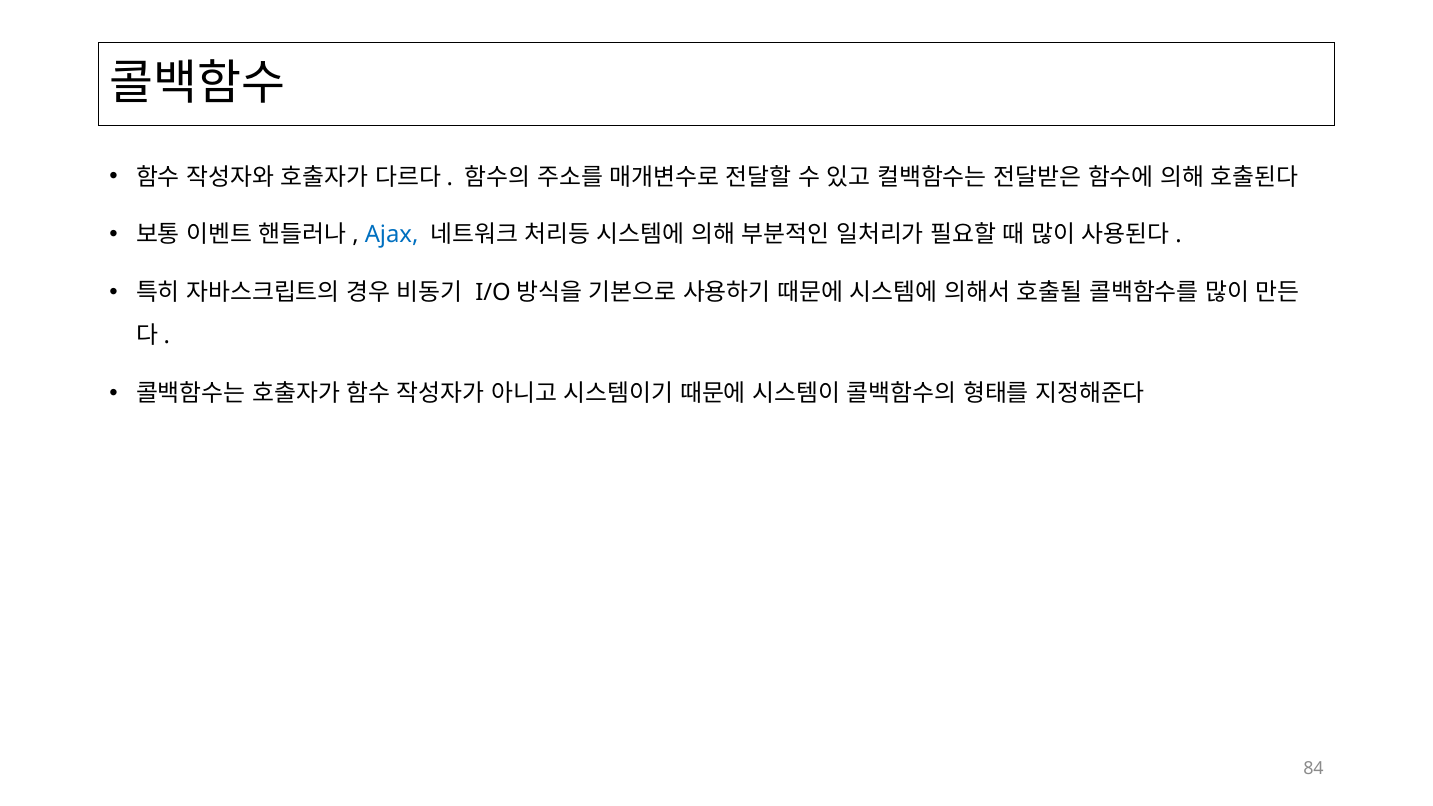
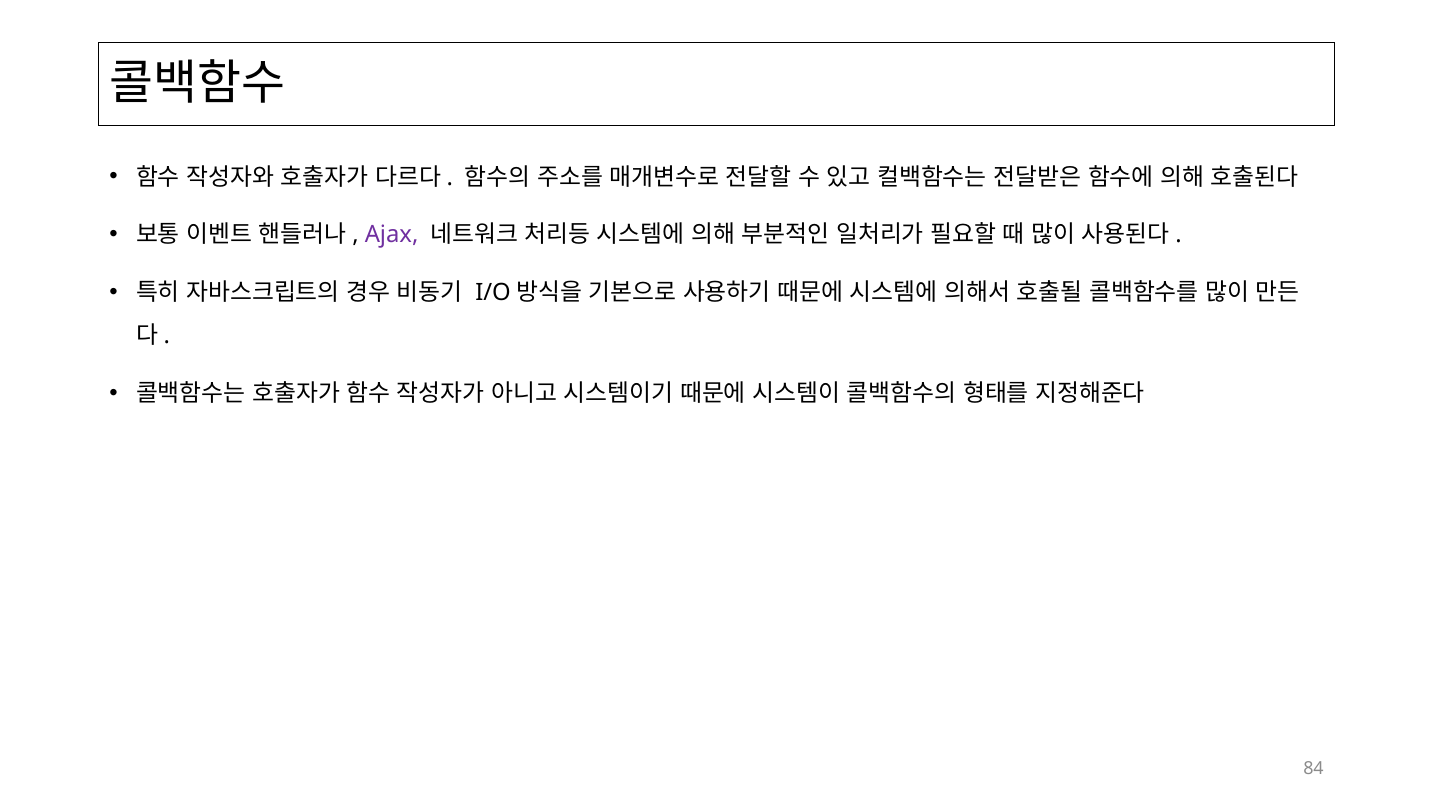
Ajax colour: blue -> purple
